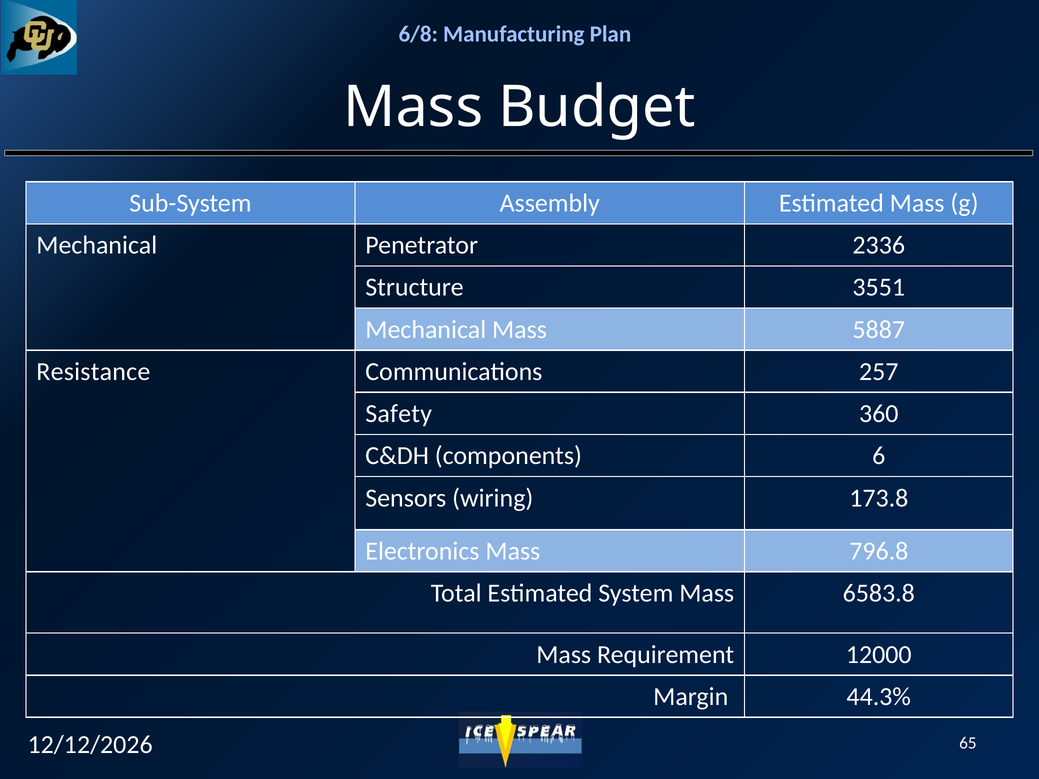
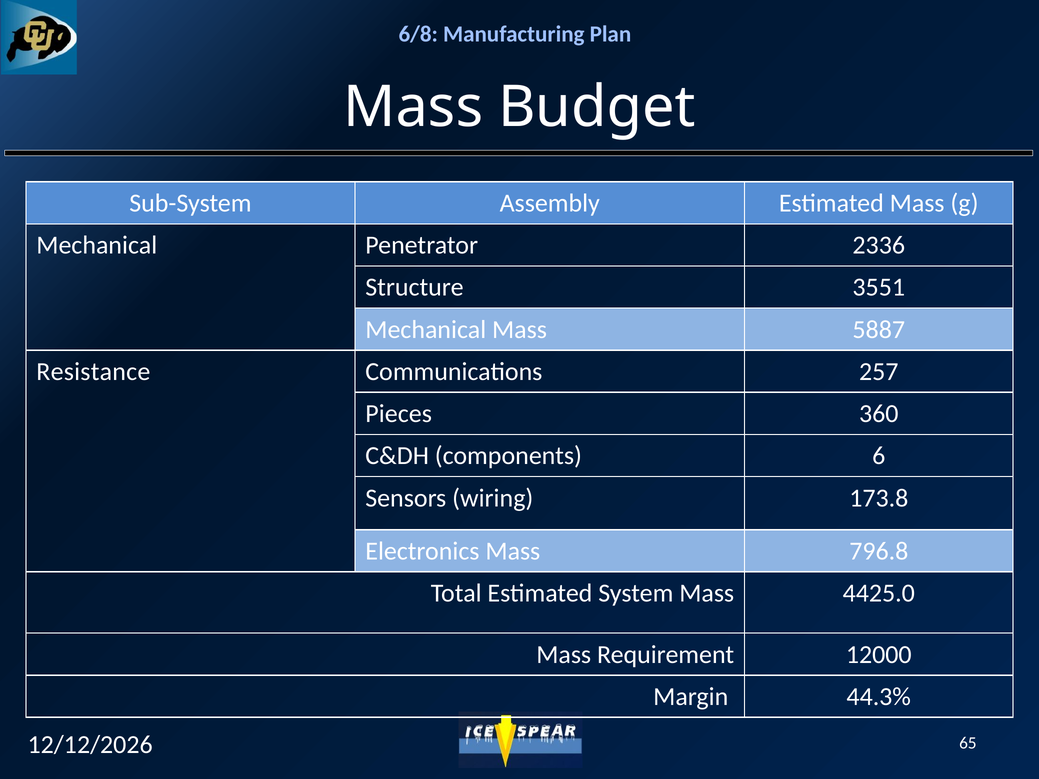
Safety: Safety -> Pieces
6583.8: 6583.8 -> 4425.0
